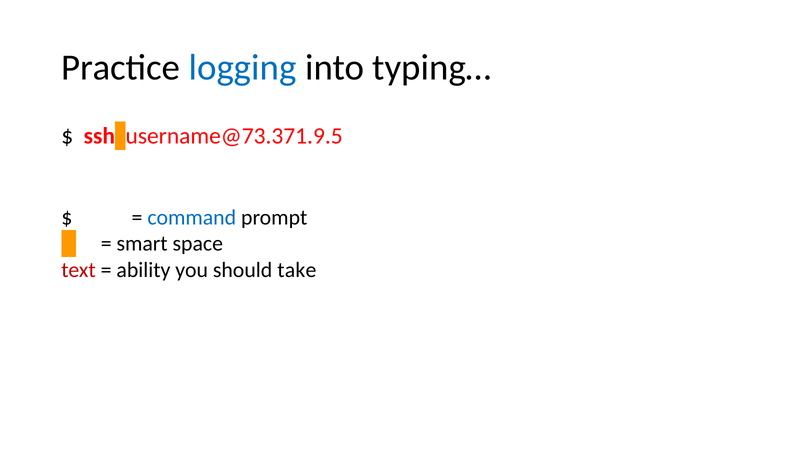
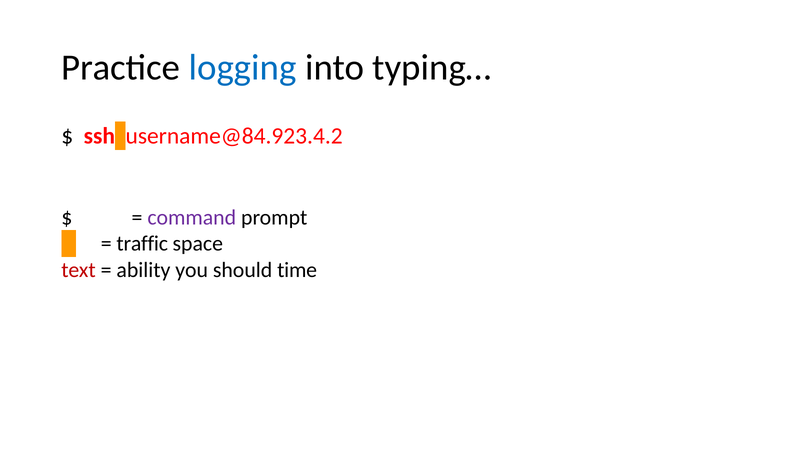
username@73.371.9.5: username@73.371.9.5 -> username@84.923.4.2
command colour: blue -> purple
smart: smart -> traffic
take: take -> time
